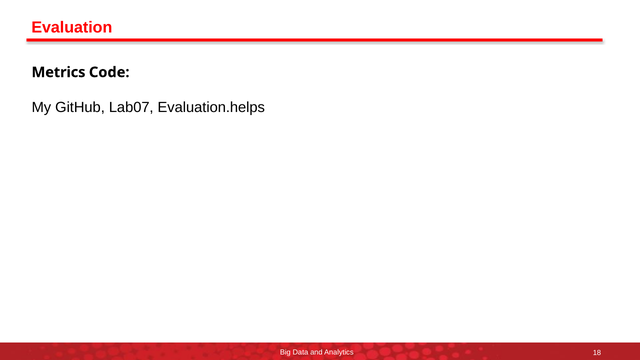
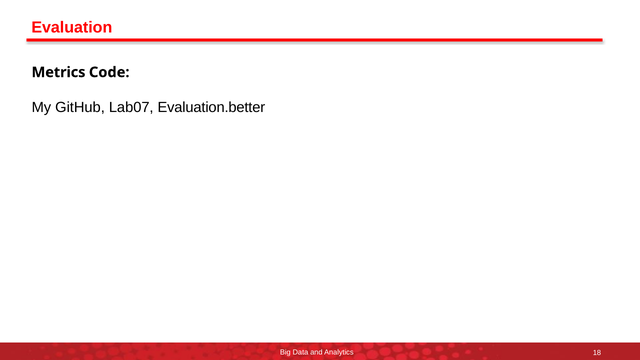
Evaluation.helps: Evaluation.helps -> Evaluation.better
